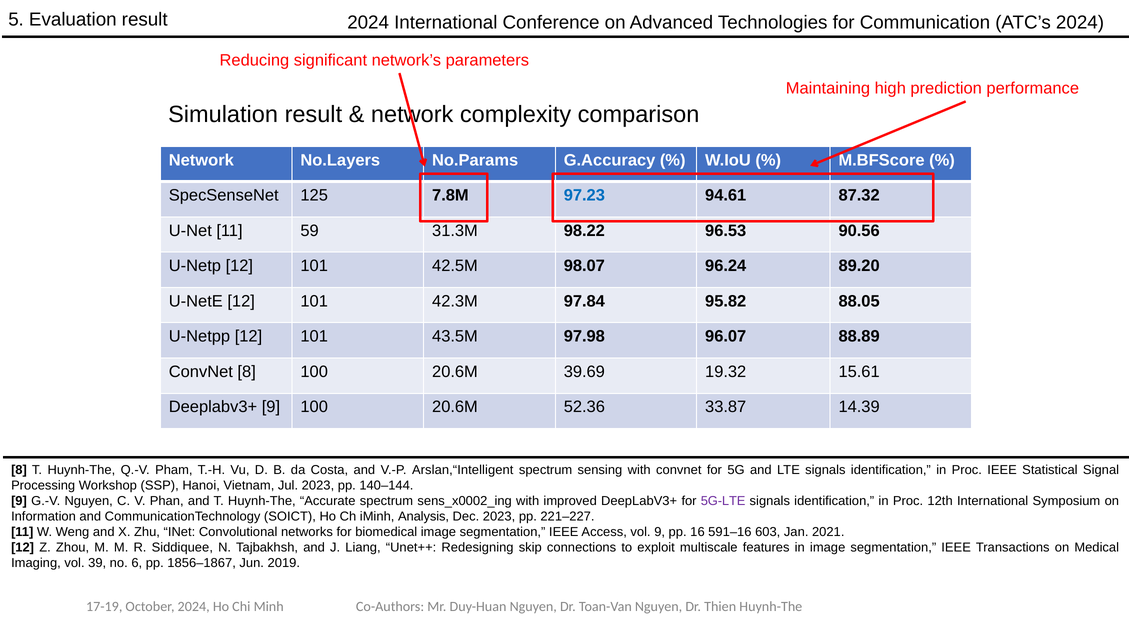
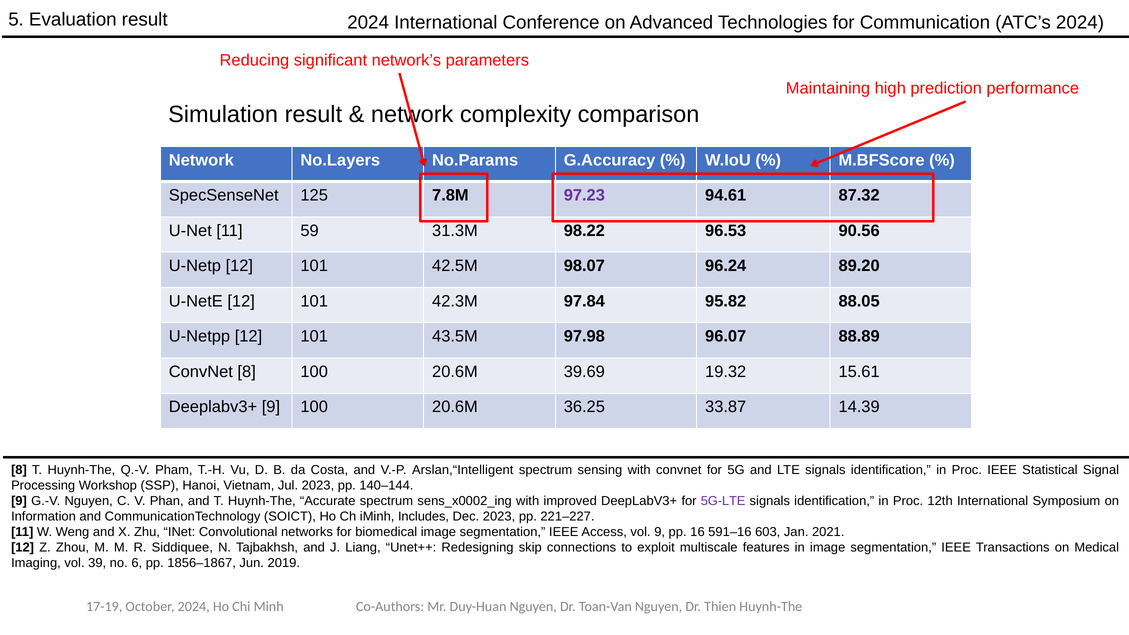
97.23 colour: blue -> purple
52.36: 52.36 -> 36.25
Analysis: Analysis -> Includes
